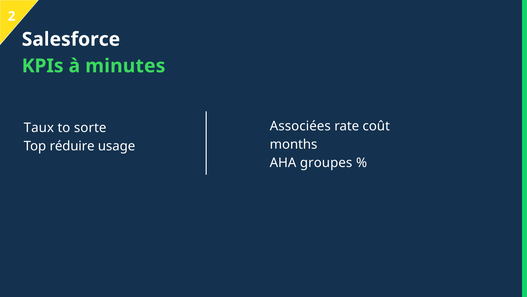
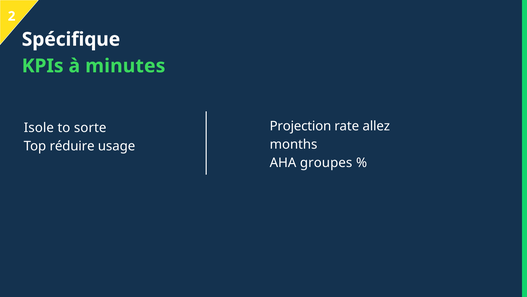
Salesforce: Salesforce -> Spécifique
Associées: Associées -> Projection
coût: coût -> allez
Taux: Taux -> Isole
